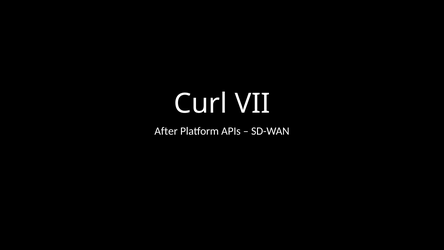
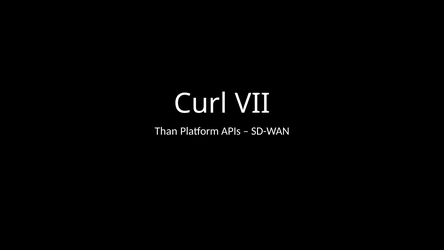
After: After -> Than
